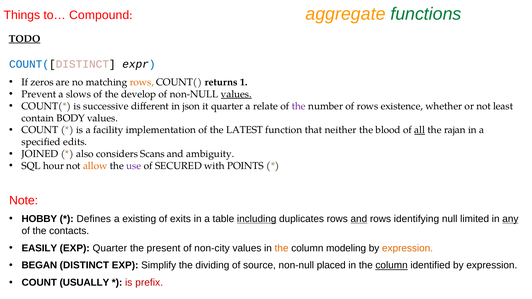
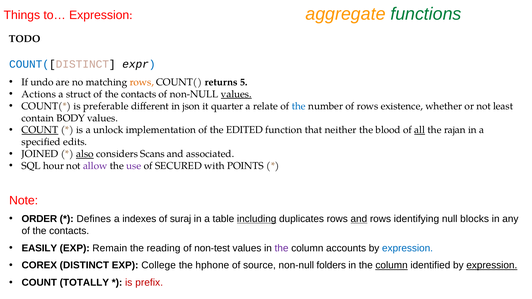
to… Compound: Compound -> Expression
TODO underline: present -> none
zeros: zeros -> undo
1: 1 -> 5
Prevent: Prevent -> Actions
slows: slows -> struct
develop at (139, 94): develop -> contacts
successive: successive -> preferable
the at (299, 106) colour: purple -> blue
COUNT at (40, 130) underline: none -> present
facility: facility -> unlock
LATEST: LATEST -> EDITED
also underline: none -> present
ambiguity: ambiguity -> associated
allow colour: orange -> purple
HOBBY: HOBBY -> ORDER
existing: existing -> indexes
exits: exits -> suraj
limited: limited -> blocks
any underline: present -> none
EXP Quarter: Quarter -> Remain
present: present -> reading
non-city: non-city -> non-test
the at (282, 248) colour: orange -> purple
modeling: modeling -> accounts
expression at (408, 248) colour: orange -> blue
BEGAN: BEGAN -> COREX
Simplify: Simplify -> College
dividing: dividing -> hphone
placed: placed -> folders
expression at (492, 266) underline: none -> present
USUALLY: USUALLY -> TOTALLY
